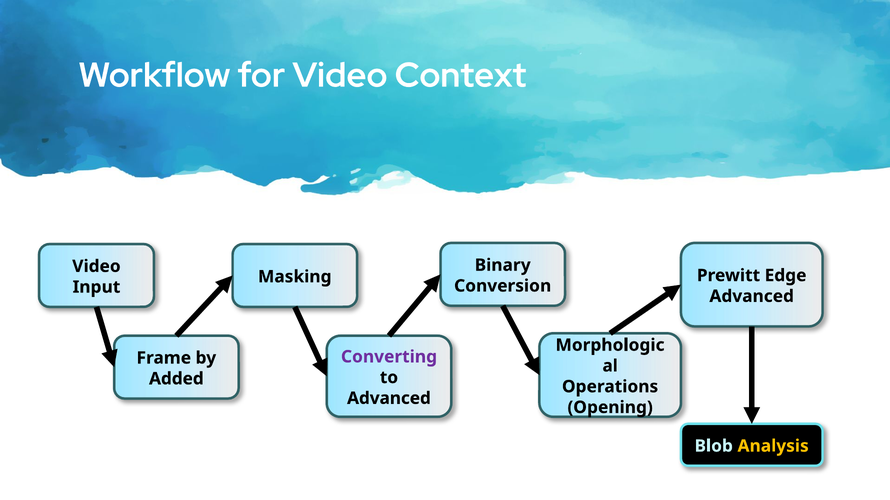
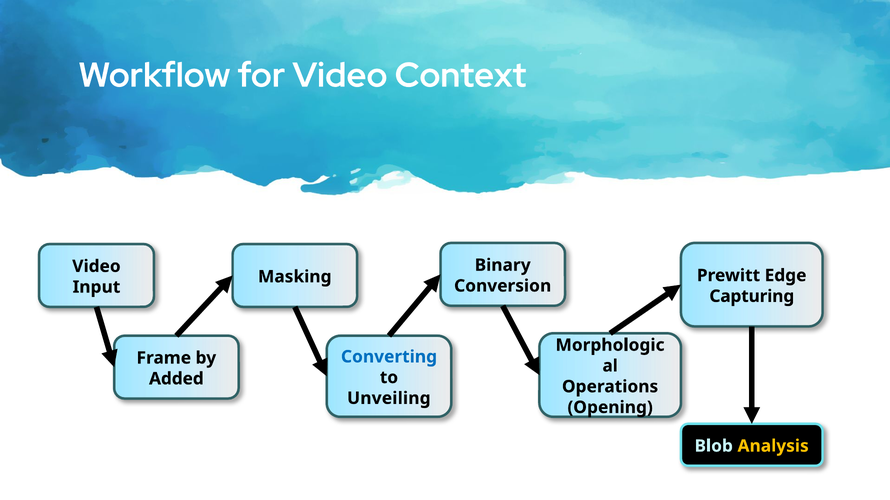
Advanced at (752, 297): Advanced -> Capturing
Converting colour: purple -> blue
Advanced at (389, 399): Advanced -> Unveiling
